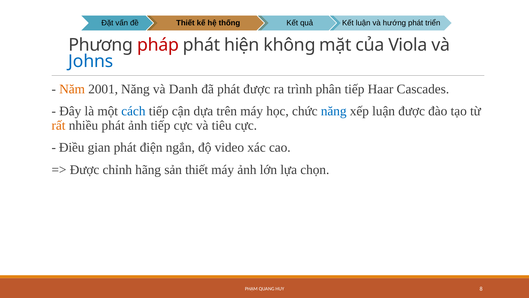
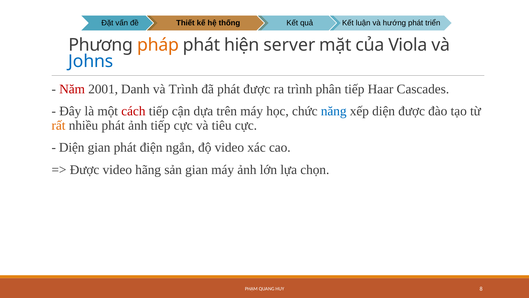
pháp colour: red -> orange
không: không -> server
Năm colour: orange -> red
2001 Năng: Năng -> Danh
và Danh: Danh -> Trình
cách colour: blue -> red
xếp luận: luận -> diện
Điều at (72, 147): Điều -> Diện
Được chỉnh: chỉnh -> video
sản thiết: thiết -> gian
